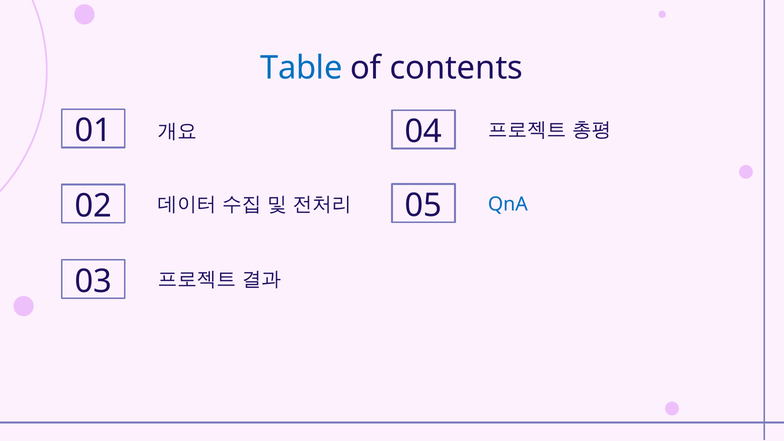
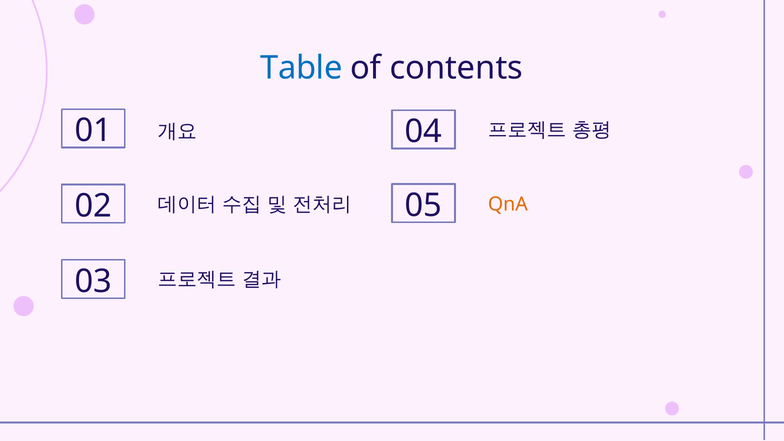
QnA colour: blue -> orange
